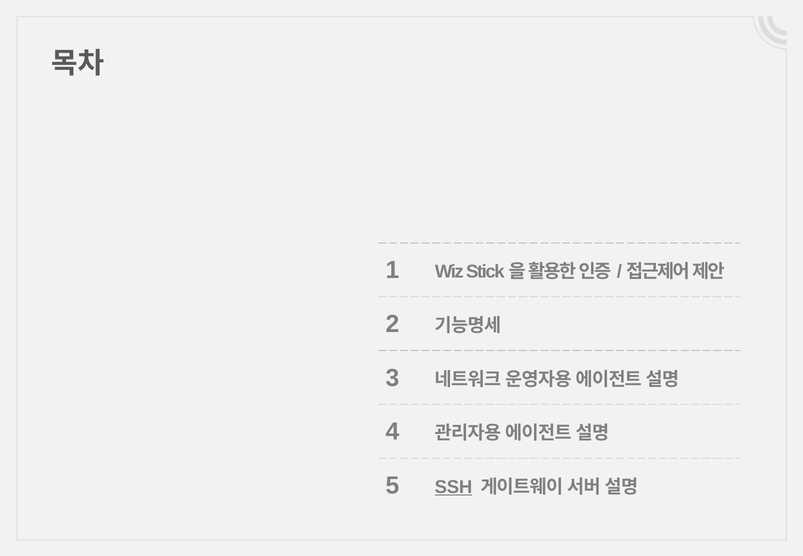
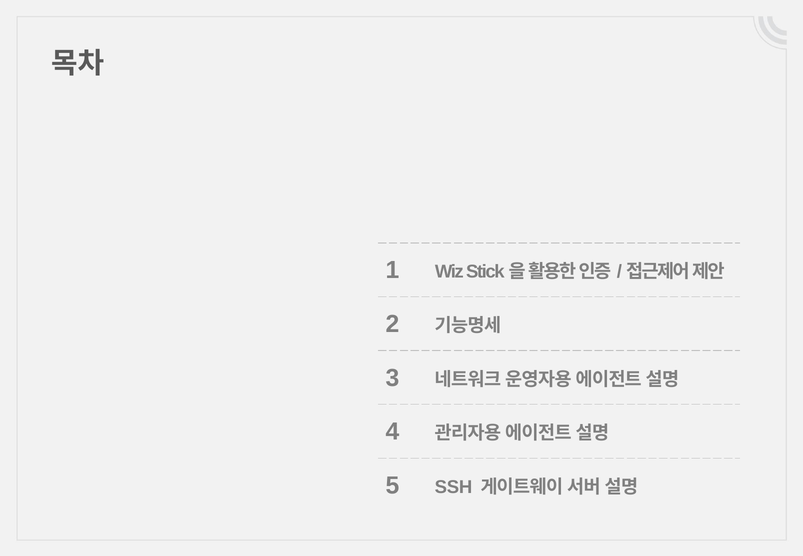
SSH underline: present -> none
